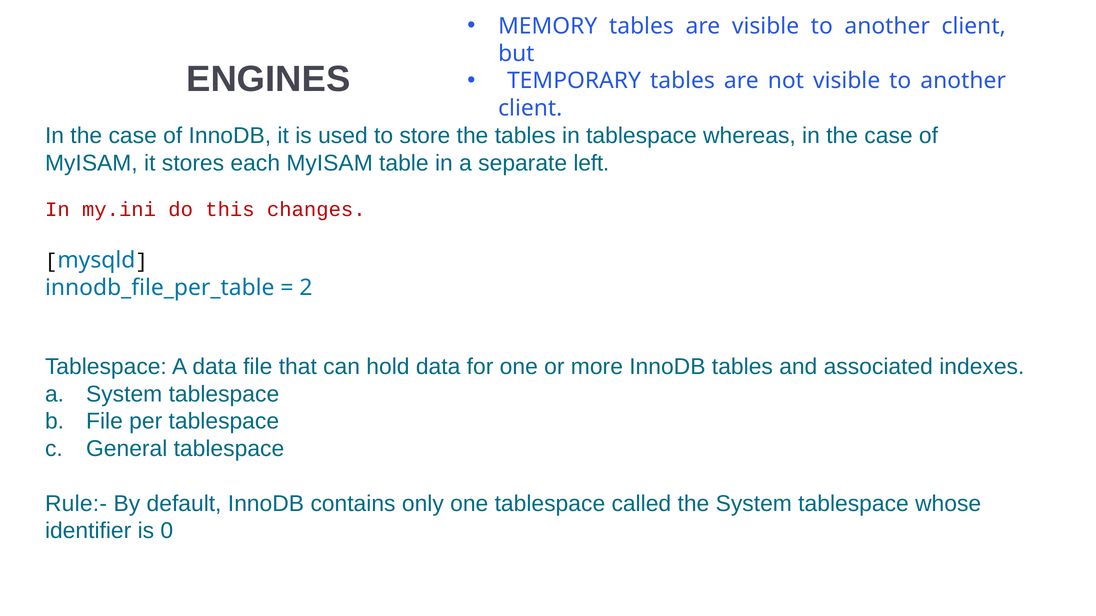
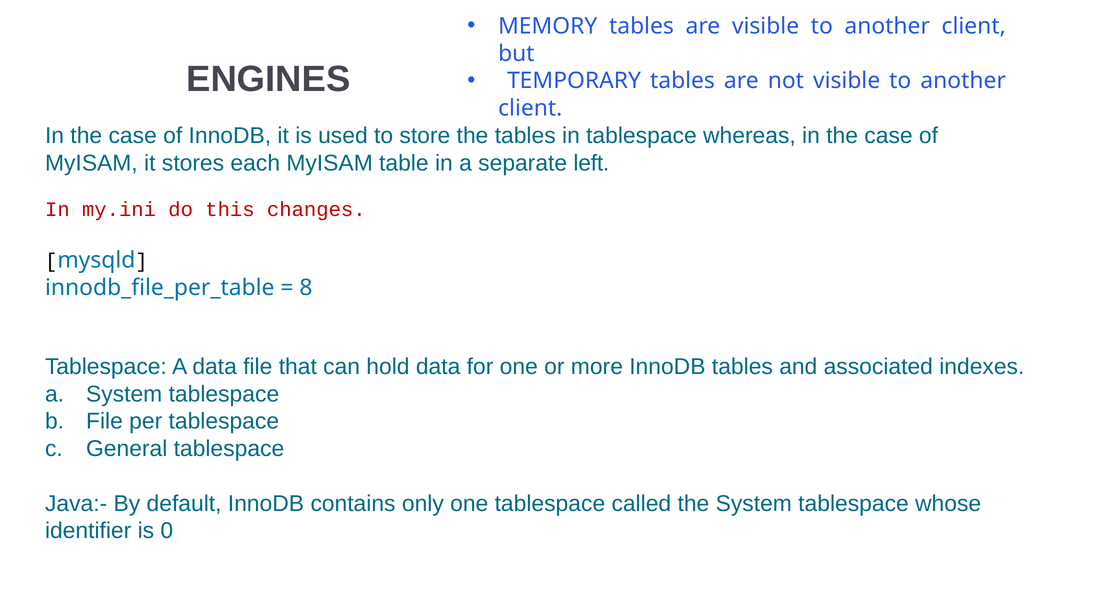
2: 2 -> 8
Rule:-: Rule:- -> Java:-
